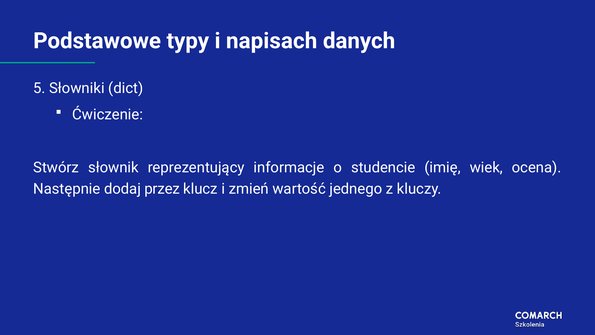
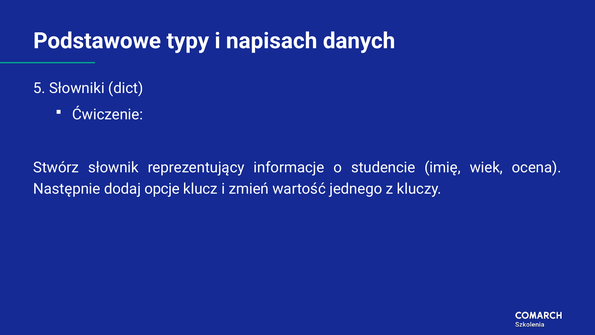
przez: przez -> opcje
